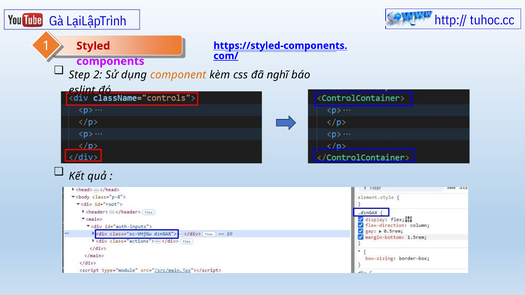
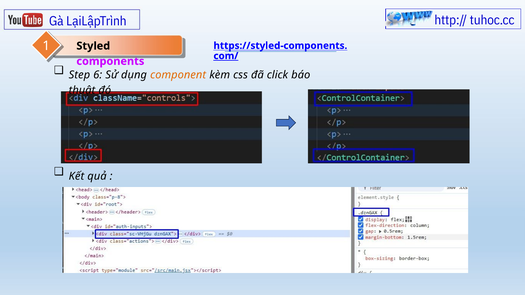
Styled colour: red -> black
2: 2 -> 6
nghĩ: nghĩ -> click
eslint: eslint -> thuật
